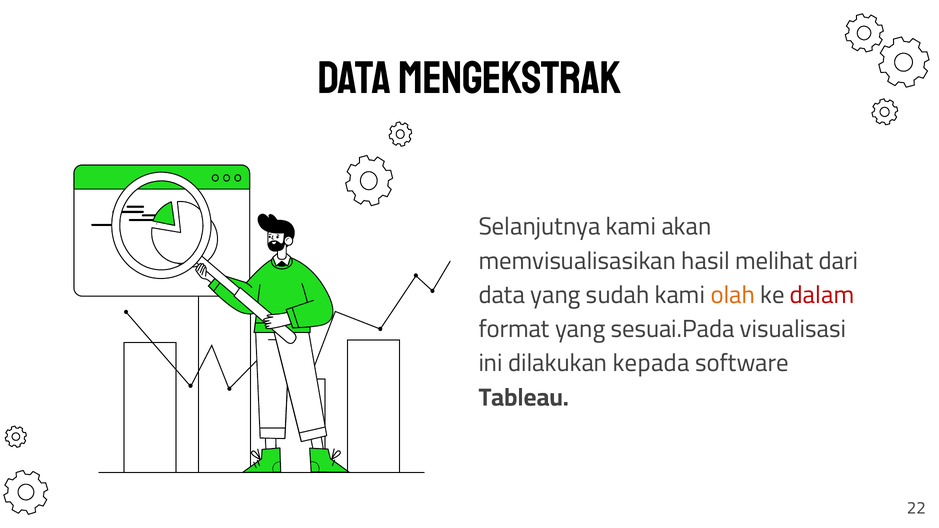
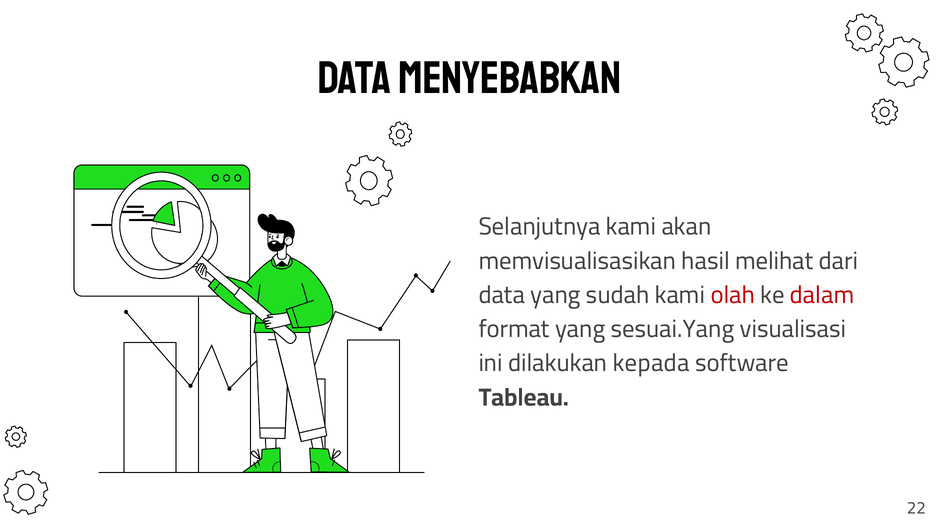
mengekstrak: mengekstrak -> menyebabkan
olah colour: orange -> red
sesuai.Pada: sesuai.Pada -> sesuai.Yang
